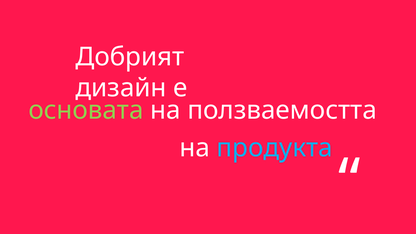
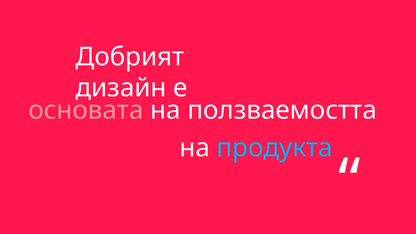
основата colour: light green -> pink
